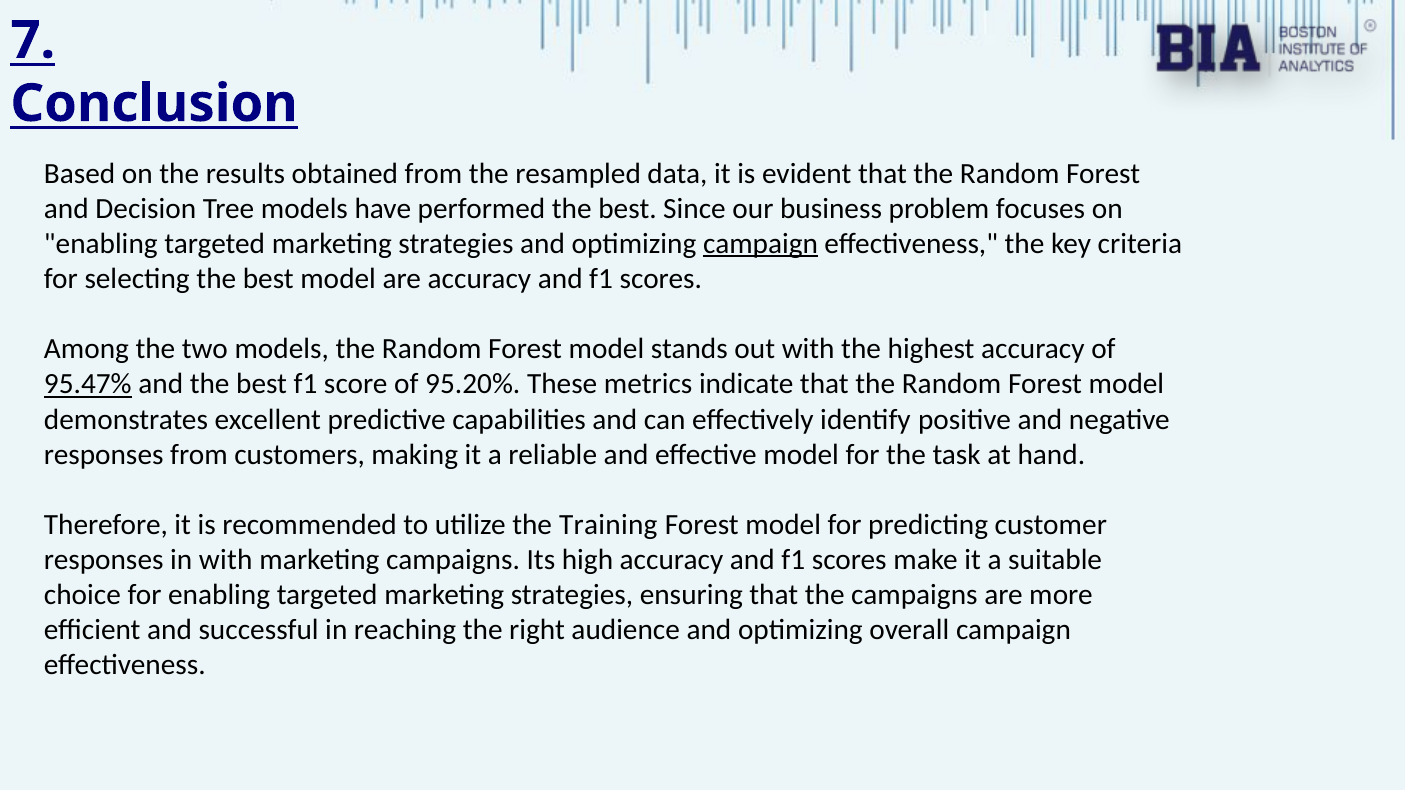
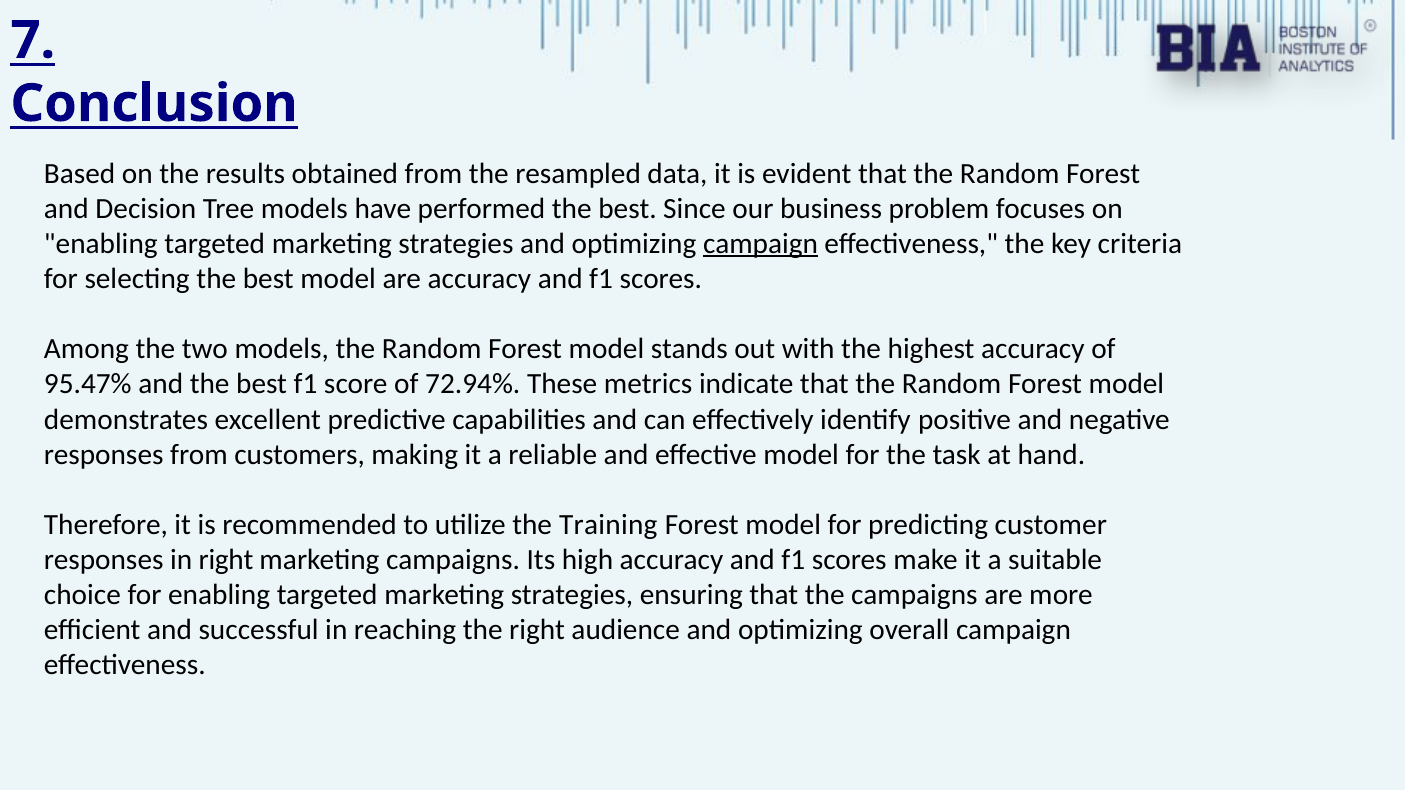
95.47% underline: present -> none
95.20%: 95.20% -> 72.94%
in with: with -> right
